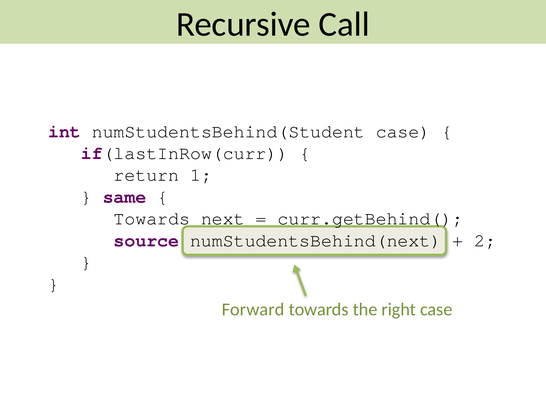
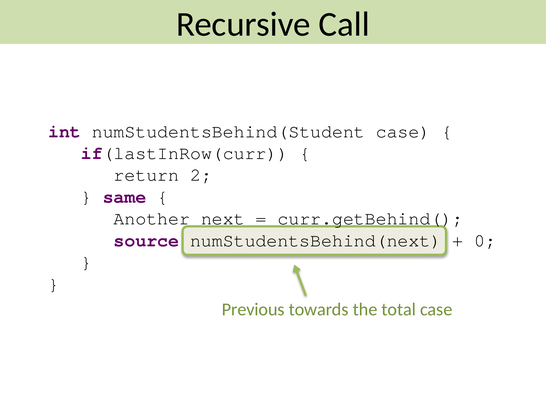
1: 1 -> 2
Towards at (152, 219): Towards -> Another
2: 2 -> 0
Forward: Forward -> Previous
right: right -> total
